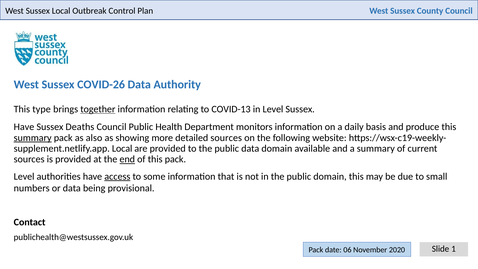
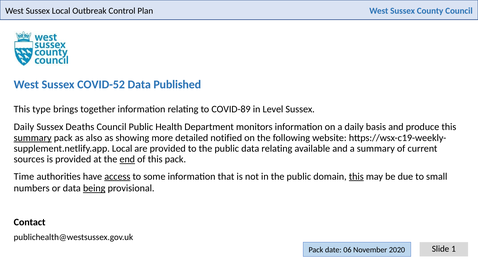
COVID-26: COVID-26 -> COVID-52
Authority: Authority -> Published
together underline: present -> none
COVID-13: COVID-13 -> COVID-89
Have at (24, 127): Have -> Daily
detailed sources: sources -> notified
data domain: domain -> relating
Level at (24, 176): Level -> Time
this at (356, 176) underline: none -> present
being underline: none -> present
